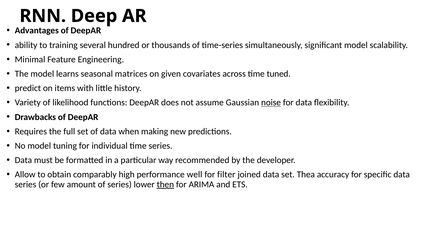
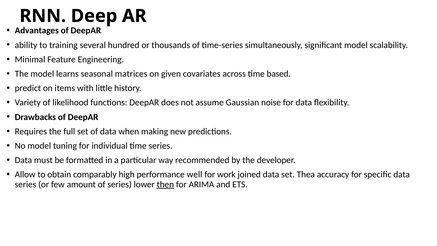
tuned: tuned -> based
noise underline: present -> none
filter: filter -> work
